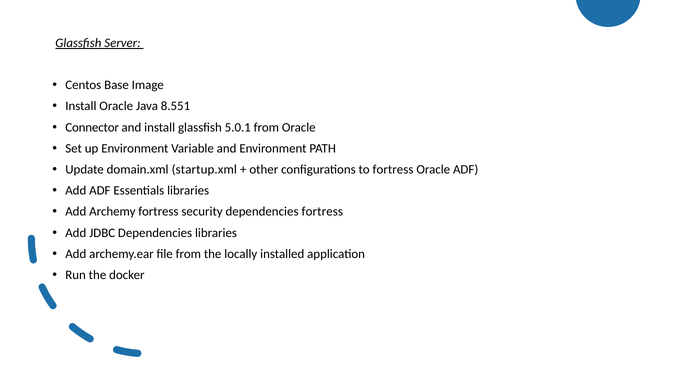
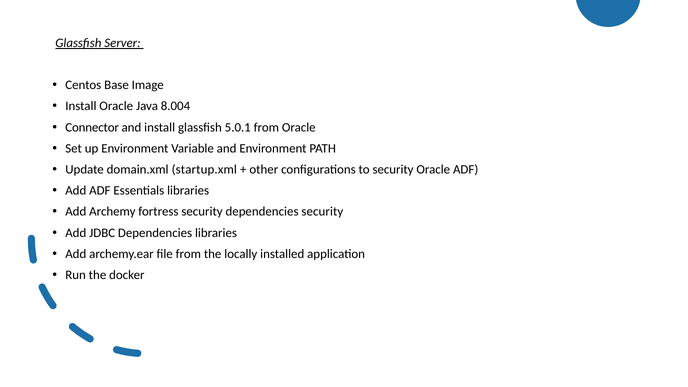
8.551: 8.551 -> 8.004
to fortress: fortress -> security
dependencies fortress: fortress -> security
